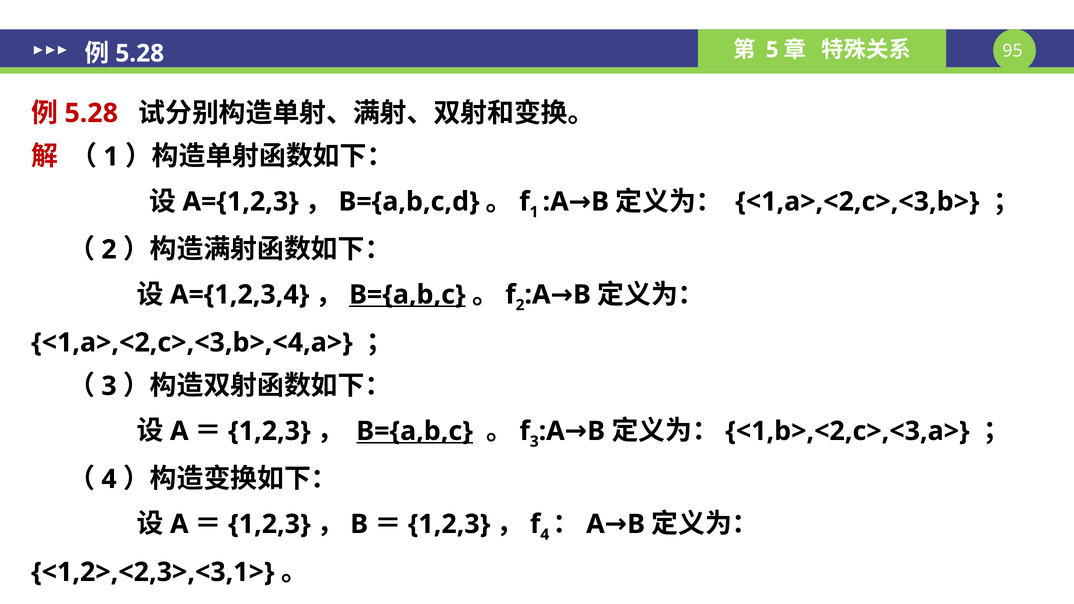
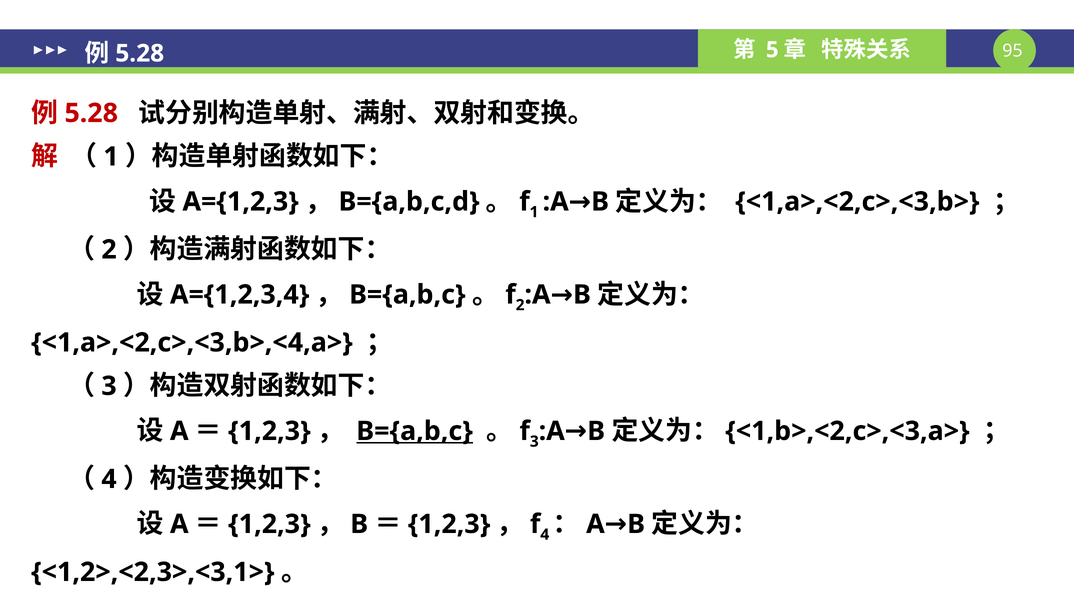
B={a,b,c at (407, 295) underline: present -> none
